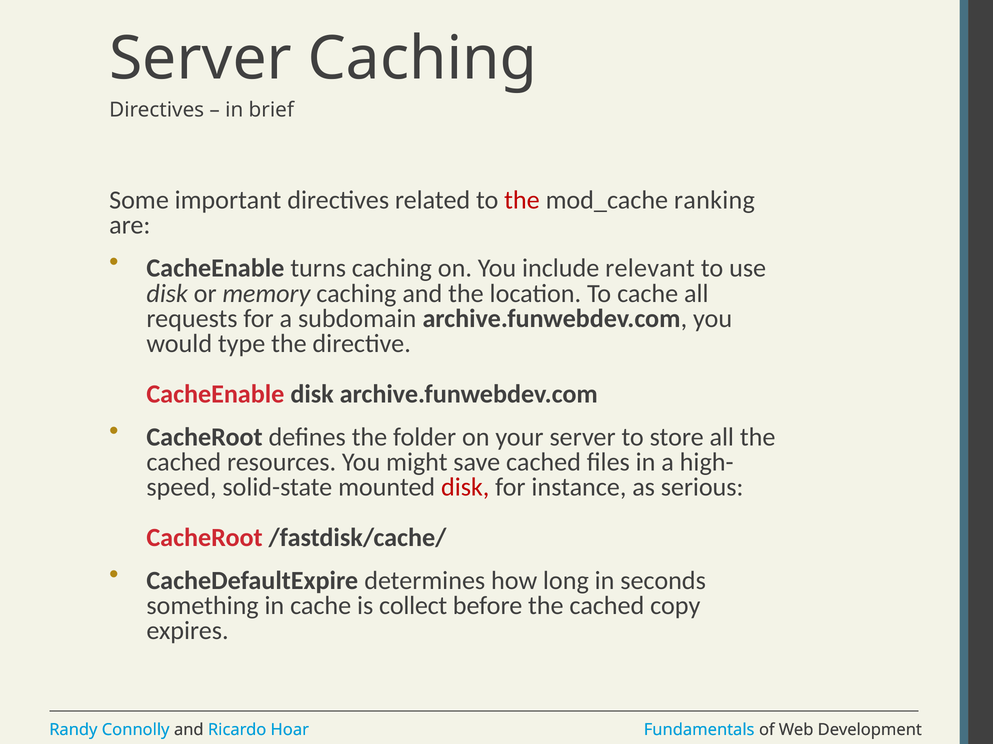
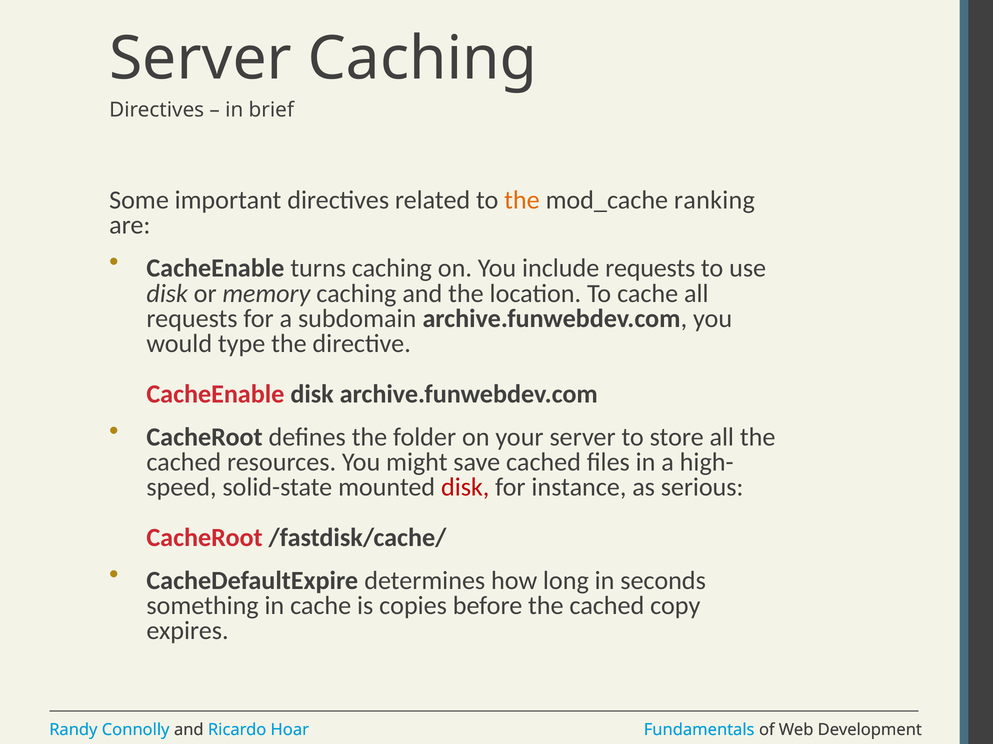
the at (522, 200) colour: red -> orange
include relevant: relevant -> requests
collect: collect -> copies
